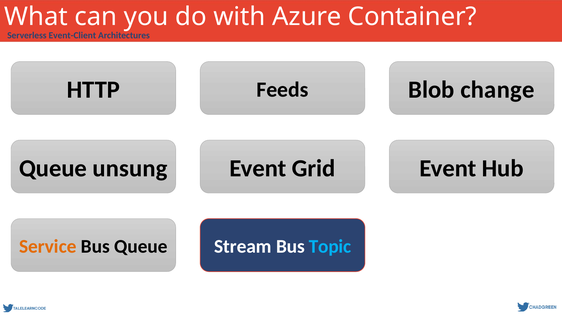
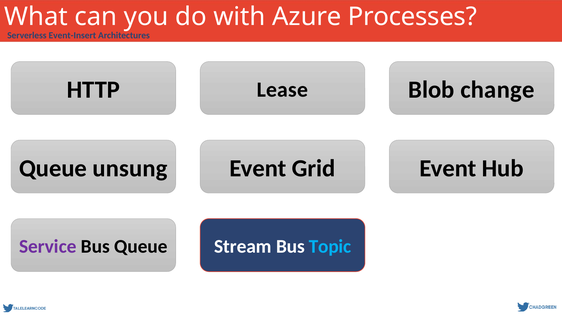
Container: Container -> Processes
Event-Client: Event-Client -> Event-Insert
Feeds: Feeds -> Lease
Service colour: orange -> purple
